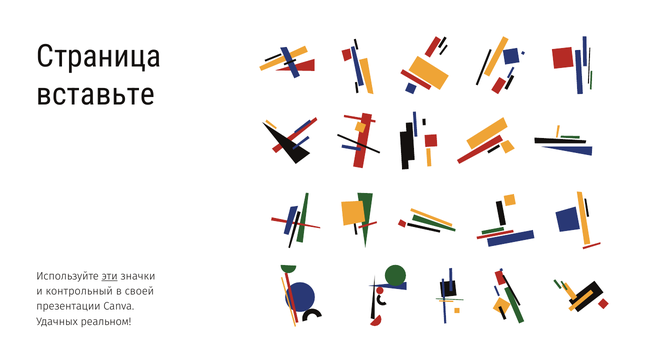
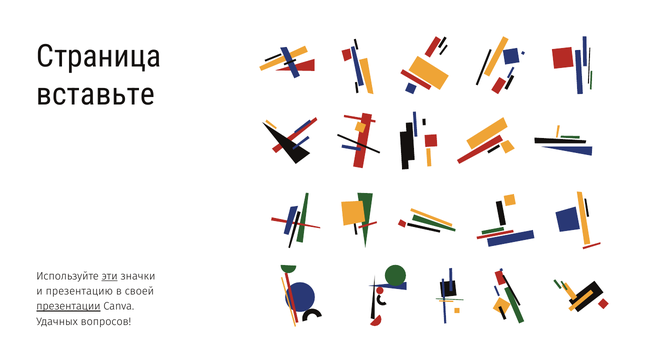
контрольный: контрольный -> презентацию
презентации underline: none -> present
реальном: реальном -> вопросов
